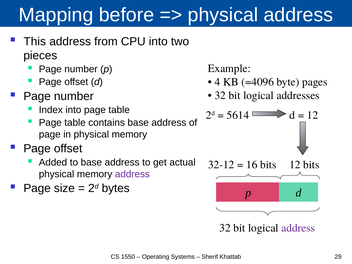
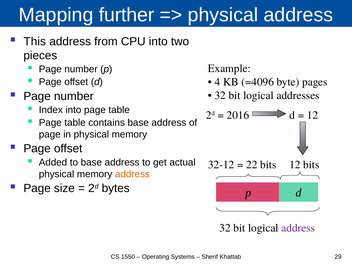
before: before -> further
5614: 5614 -> 2016
16: 16 -> 22
address at (132, 174) colour: purple -> orange
